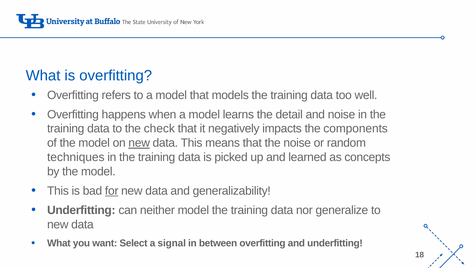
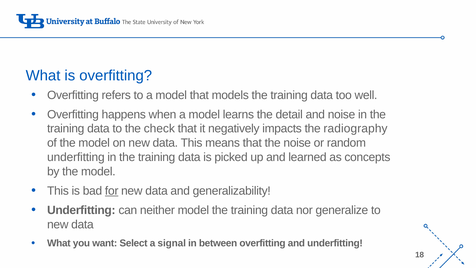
components: components -> radiography
new at (139, 143) underline: present -> none
techniques at (76, 157): techniques -> underfitting
